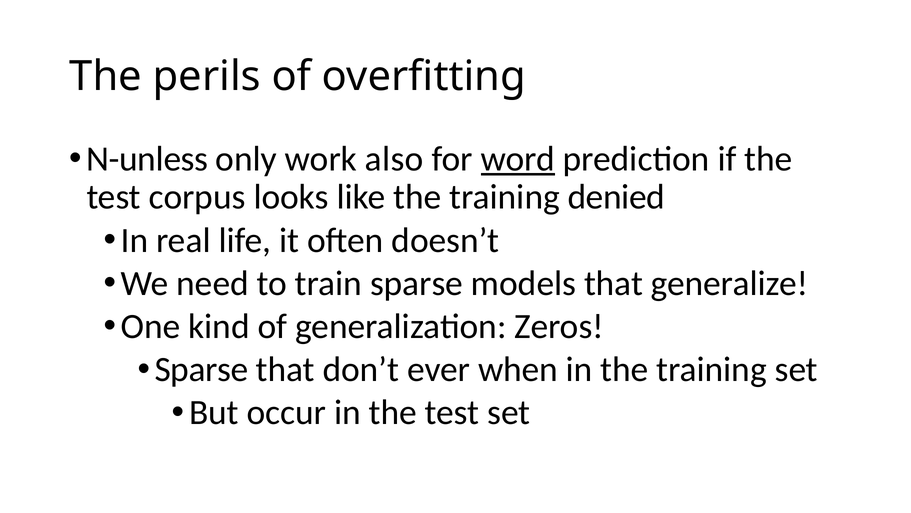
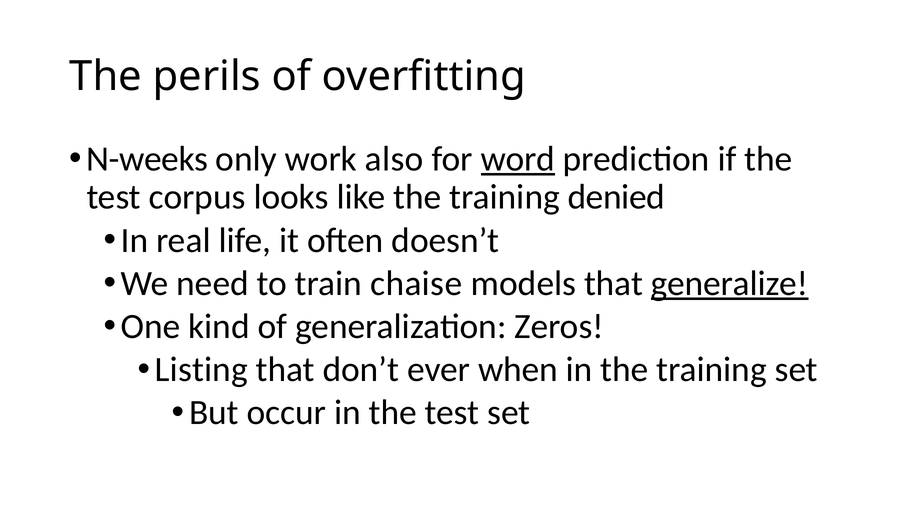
N-unless: N-unless -> N-weeks
train sparse: sparse -> chaise
generalize underline: none -> present
Sparse at (202, 369): Sparse -> Listing
